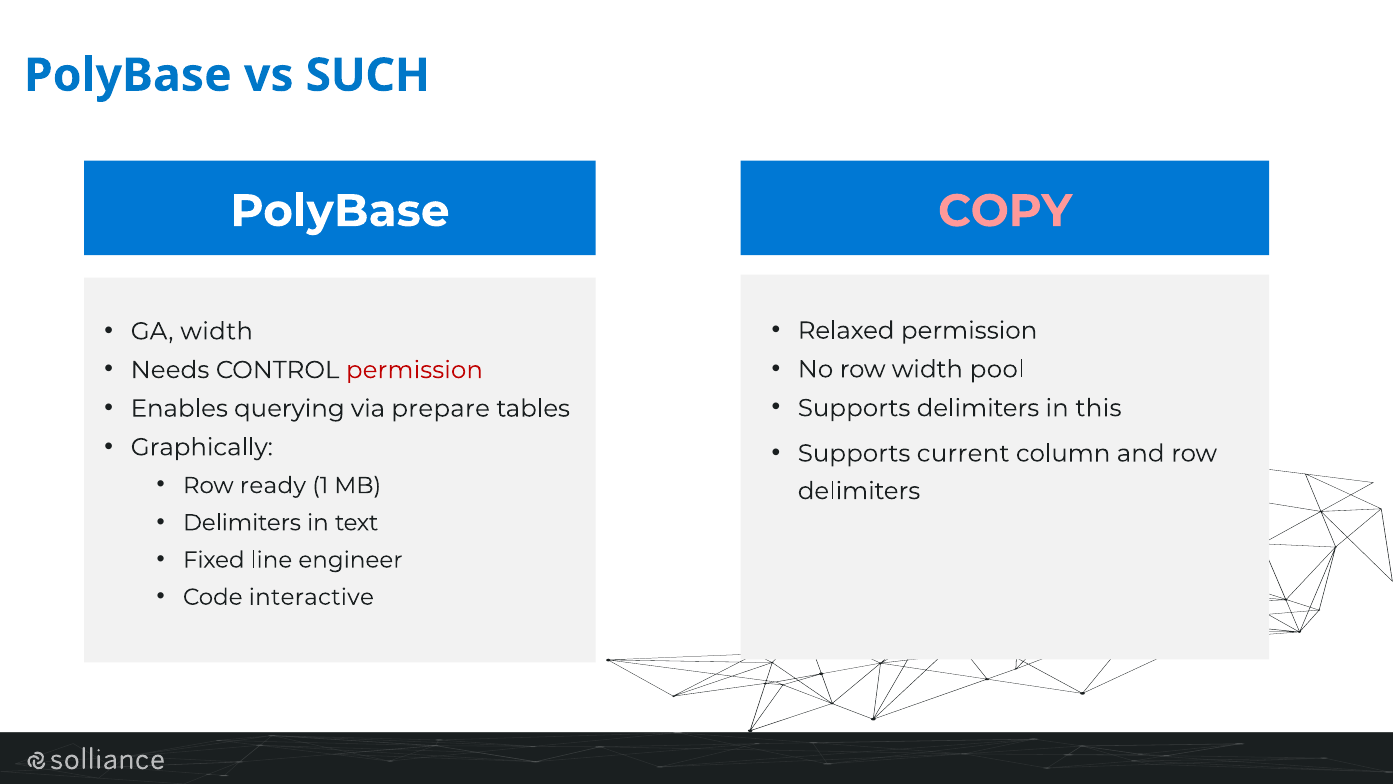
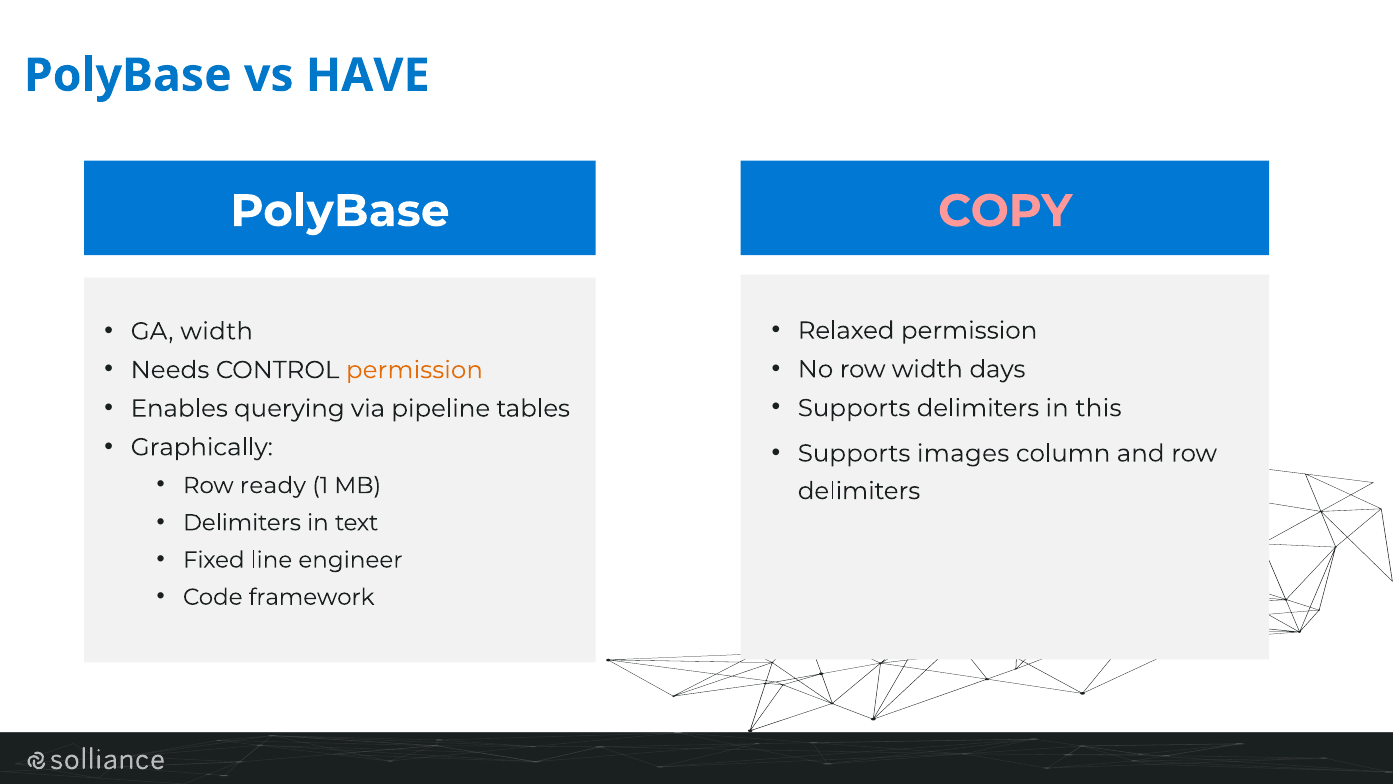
SUCH: SUCH -> HAVE
pool: pool -> days
permission at (414, 370) colour: red -> orange
prepare: prepare -> pipeline
current: current -> images
interactive: interactive -> framework
